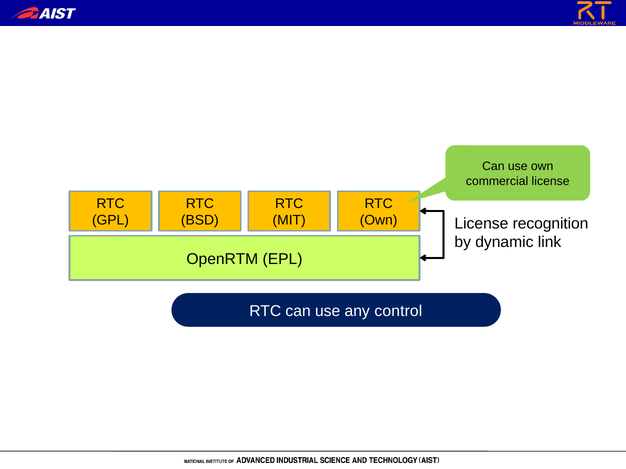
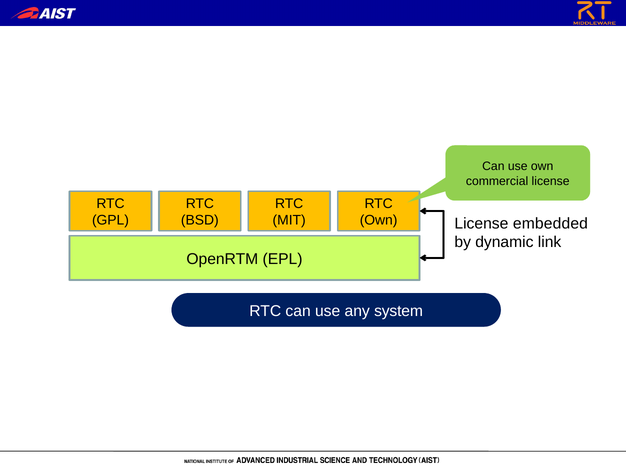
recognition: recognition -> embedded
control: control -> system
